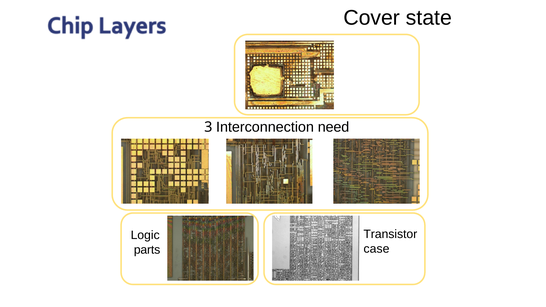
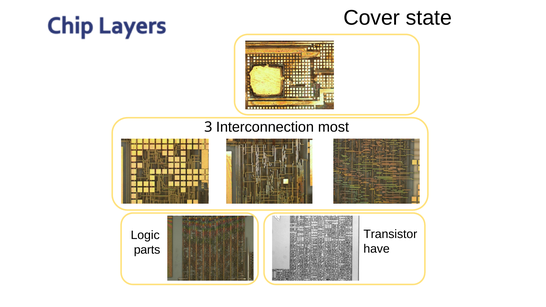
need: need -> most
case: case -> have
